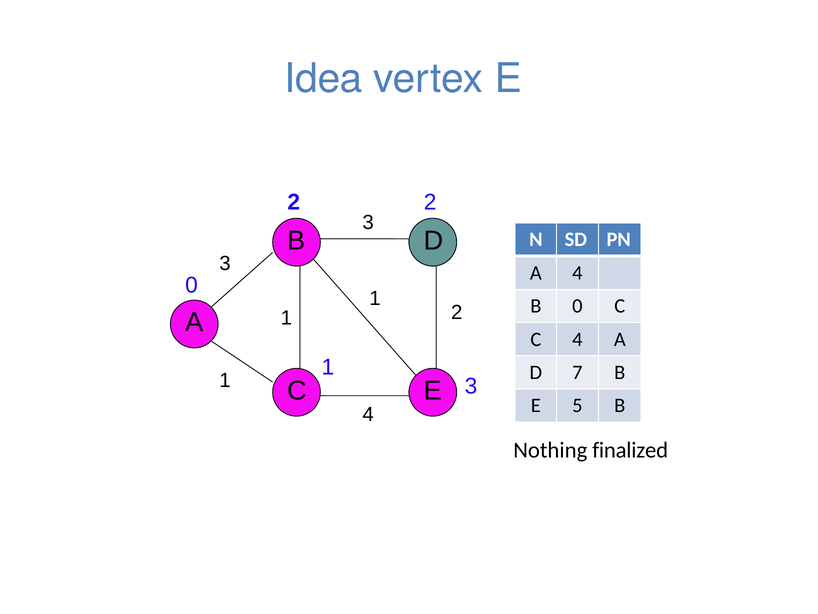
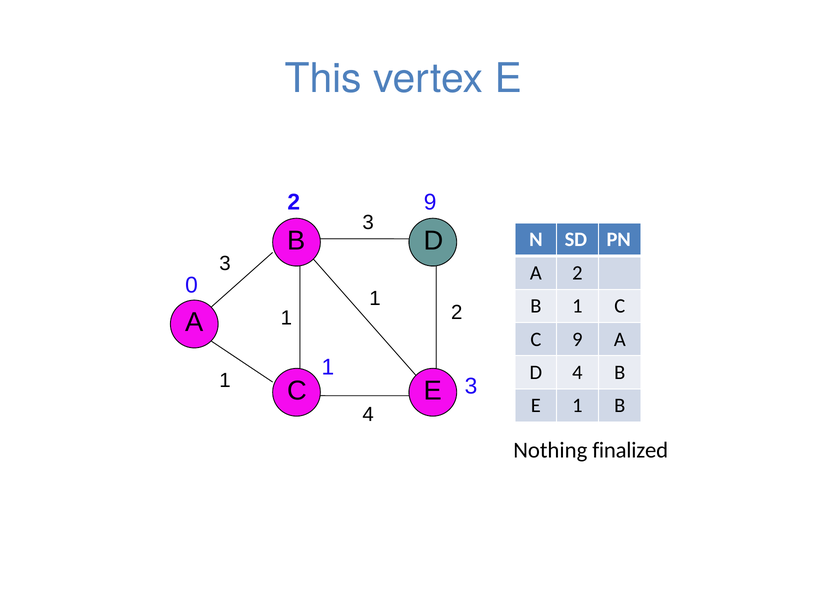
Idea: Idea -> This
2 2: 2 -> 9
A 4: 4 -> 2
B 0: 0 -> 1
C 4: 4 -> 9
D 7: 7 -> 4
E 5: 5 -> 1
